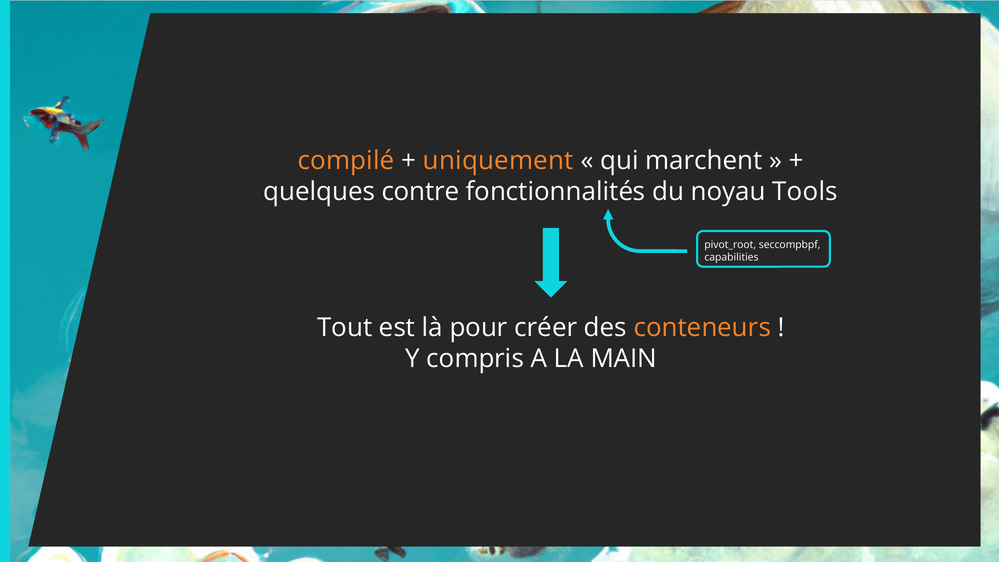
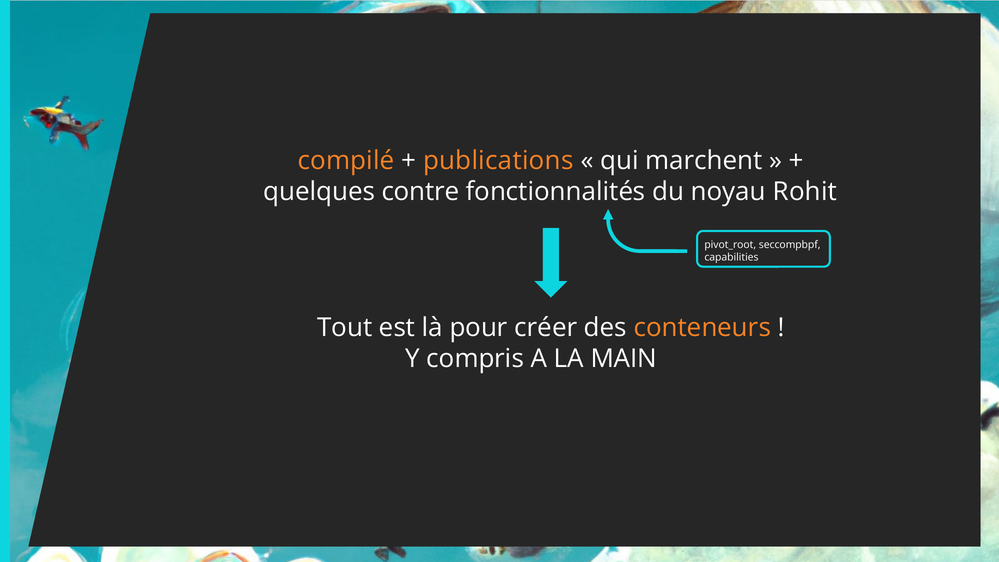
uniquement: uniquement -> publications
Tools: Tools -> Rohit
